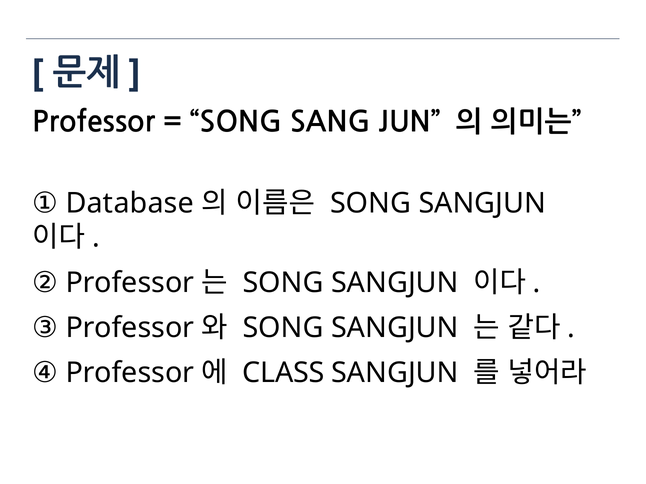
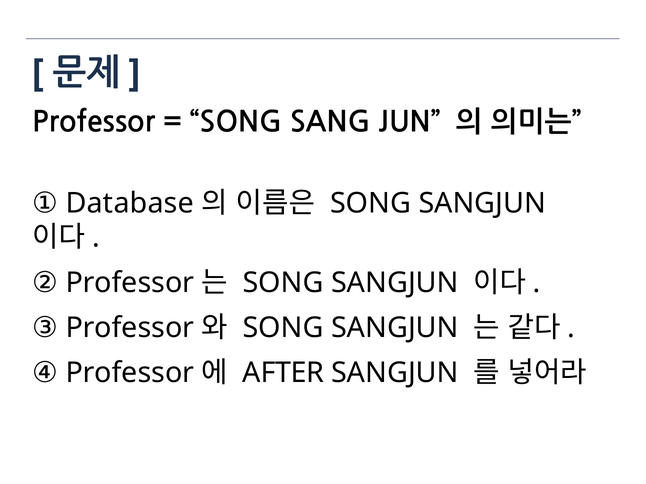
CLASS: CLASS -> AFTER
